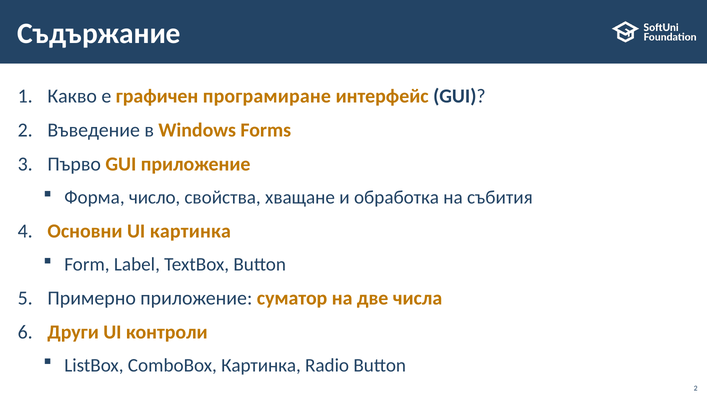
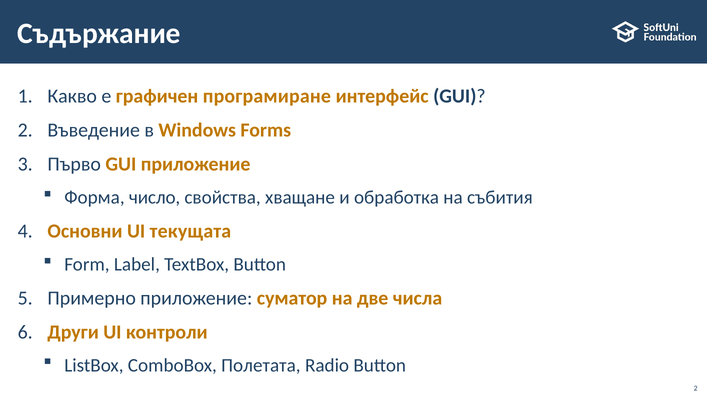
UI картинка: картинка -> текущата
ComboBox Картинка: Картинка -> Полетата
